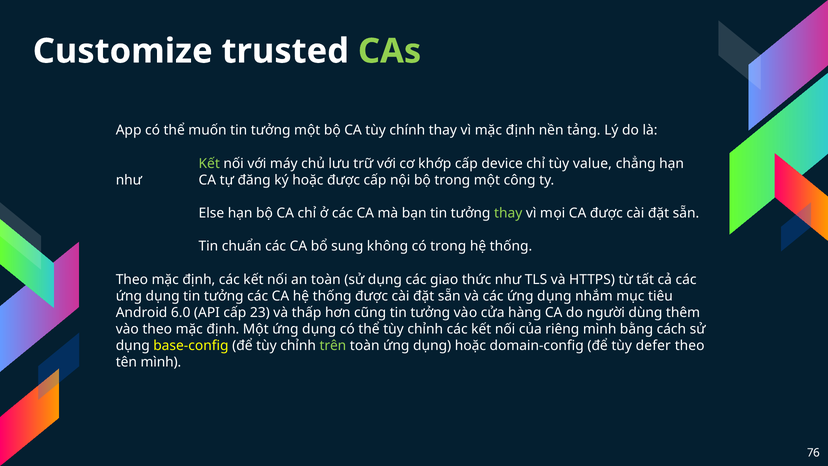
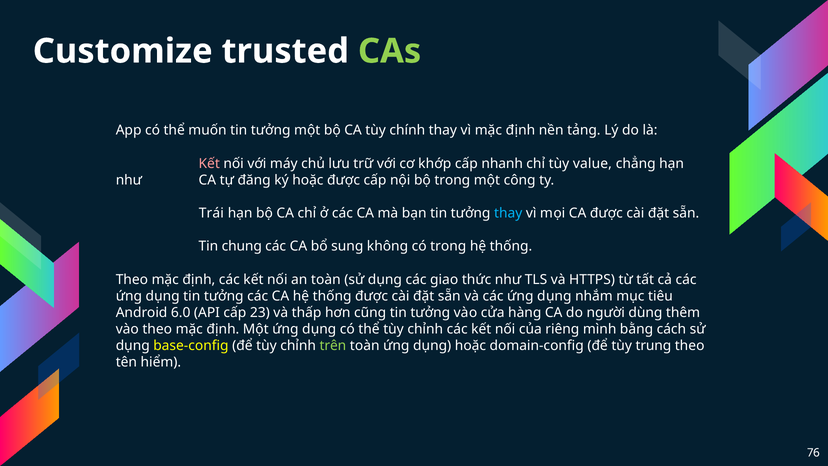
Kết at (209, 163) colour: light green -> pink
device: device -> nhanh
Else: Else -> Trái
thay at (508, 213) colour: light green -> light blue
chuẩn: chuẩn -> chung
defer: defer -> trung
tên mình: mình -> hiểm
